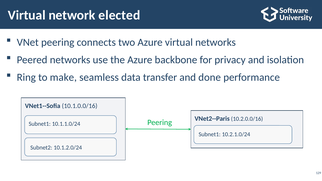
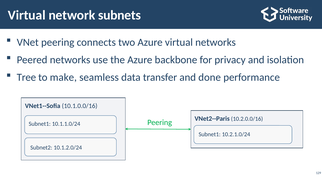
elected: elected -> subnets
Ring: Ring -> Tree
